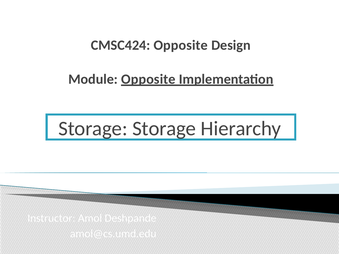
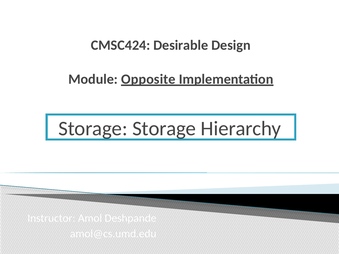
CMSC424 Opposite: Opposite -> Desirable
